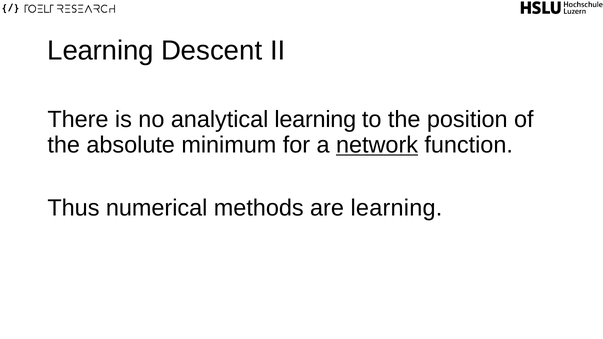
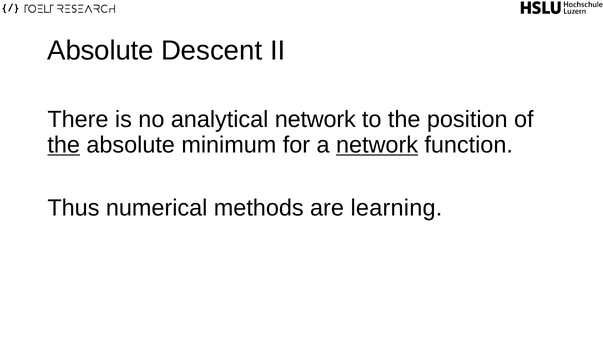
Learning at (101, 51): Learning -> Absolute
analytical learning: learning -> network
the at (64, 145) underline: none -> present
